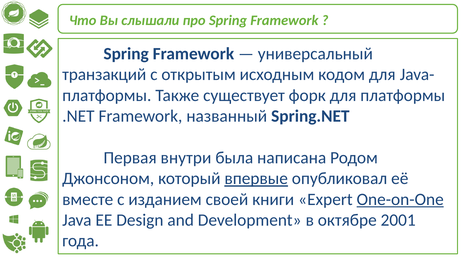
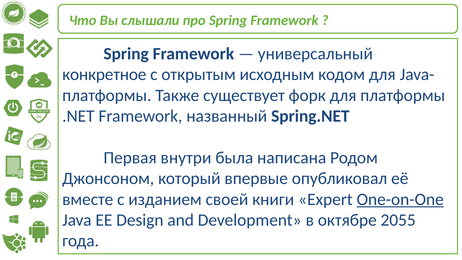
транзакций: транзакций -> конкретное
впервые underline: present -> none
2001: 2001 -> 2055
